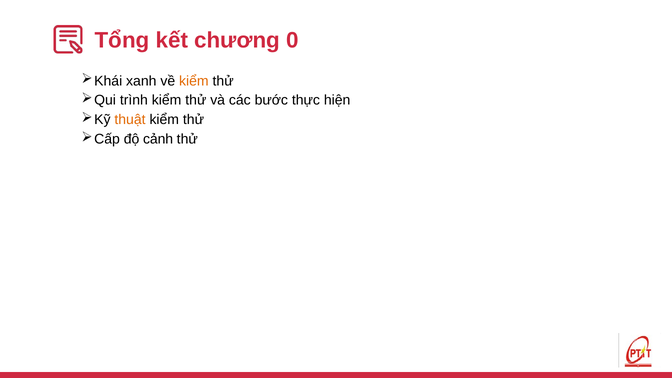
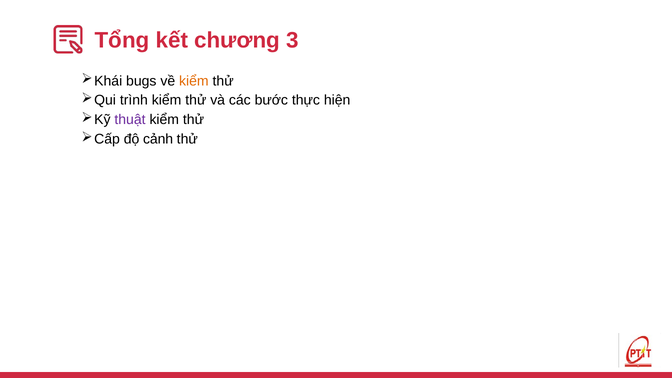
0: 0 -> 3
xanh: xanh -> bugs
thuật colour: orange -> purple
